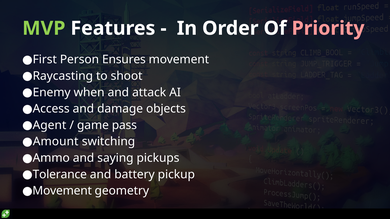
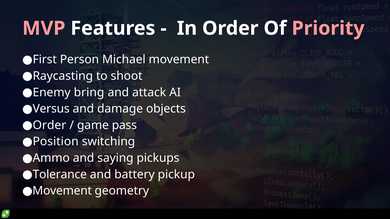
MVP colour: light green -> pink
Ensures: Ensures -> Michael
when: when -> bring
Access: Access -> Versus
Agent at (49, 125): Agent -> Order
Amount: Amount -> Position
